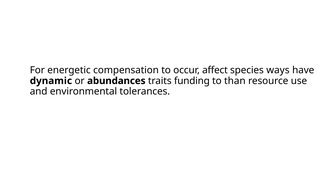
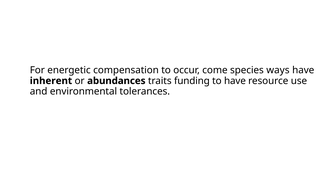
affect: affect -> come
dynamic: dynamic -> inherent
to than: than -> have
